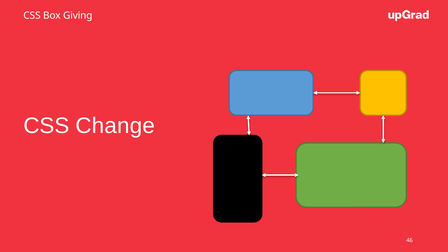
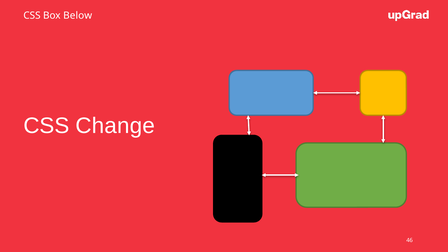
Giving: Giving -> Below
